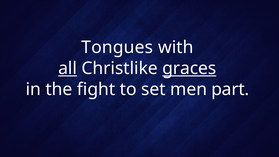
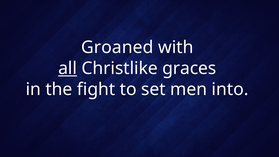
Tongues: Tongues -> Groaned
graces underline: present -> none
part: part -> into
